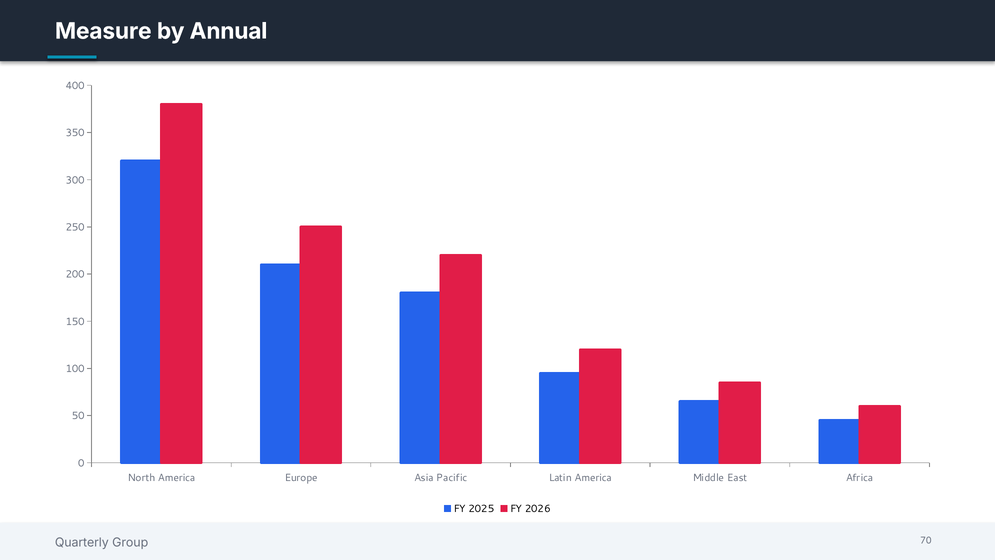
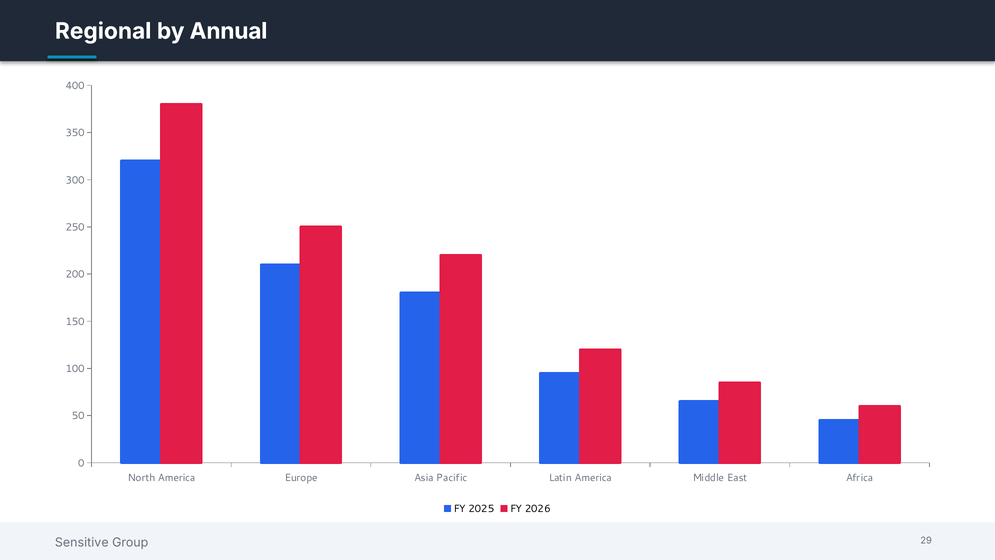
Measure: Measure -> Regional
Quarterly: Quarterly -> Sensitive
70: 70 -> 29
